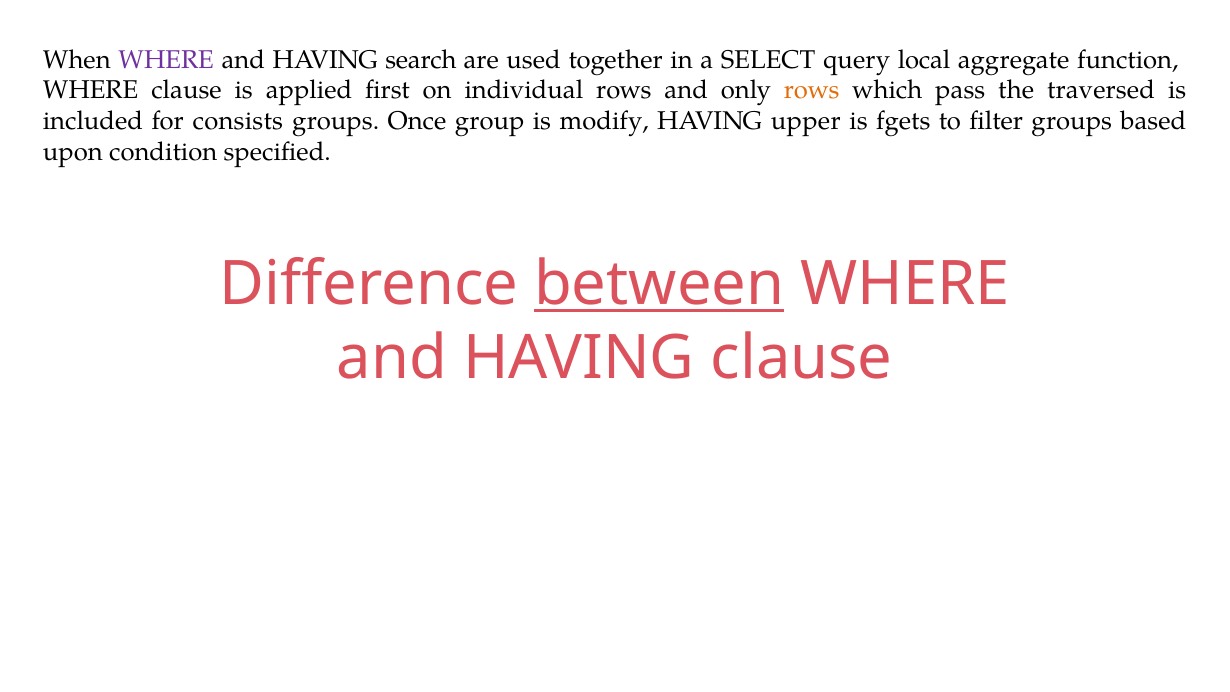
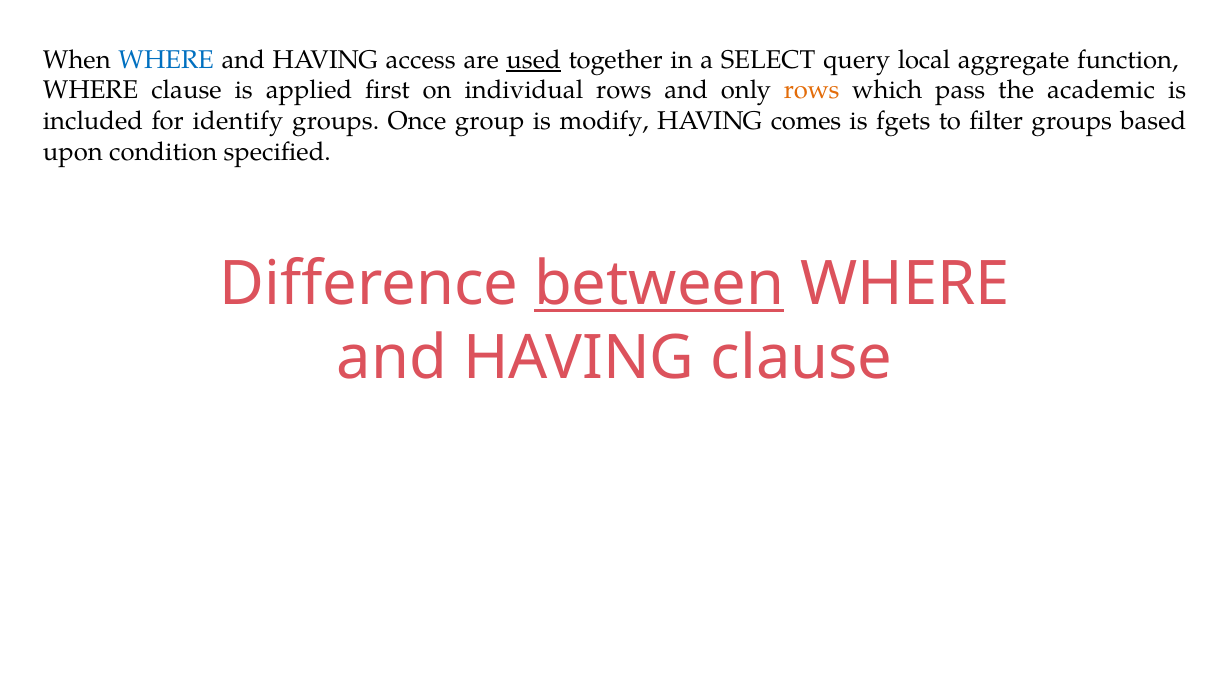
WHERE at (166, 60) colour: purple -> blue
search: search -> access
used underline: none -> present
traversed: traversed -> academic
consists: consists -> identify
upper: upper -> comes
